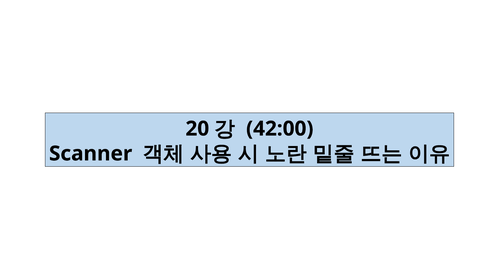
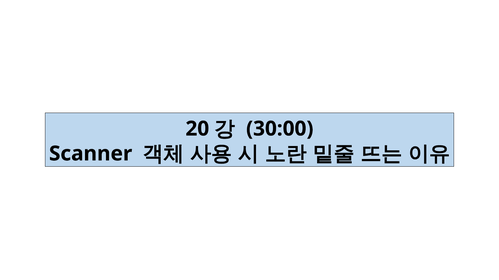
42:00: 42:00 -> 30:00
